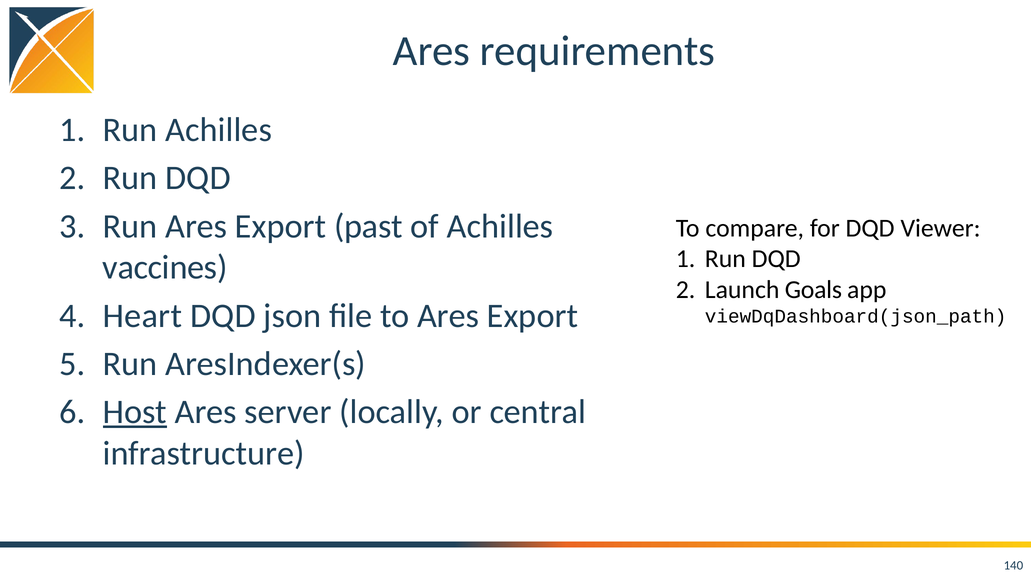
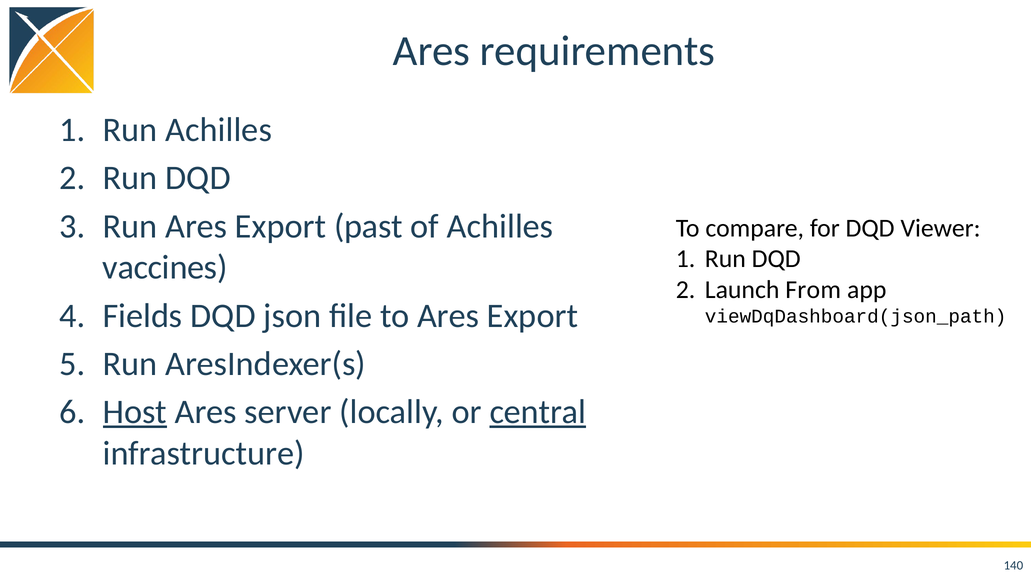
Goals: Goals -> From
Heart: Heart -> Fields
central underline: none -> present
